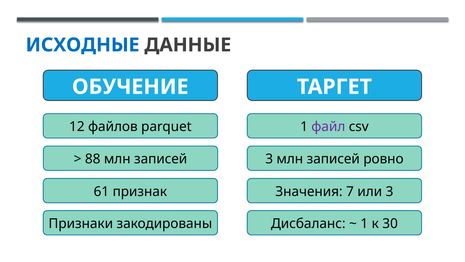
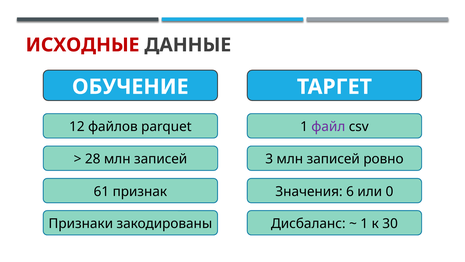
ИСХОДНЫЕ colour: blue -> red
88: 88 -> 28
7: 7 -> 6
или 3: 3 -> 0
